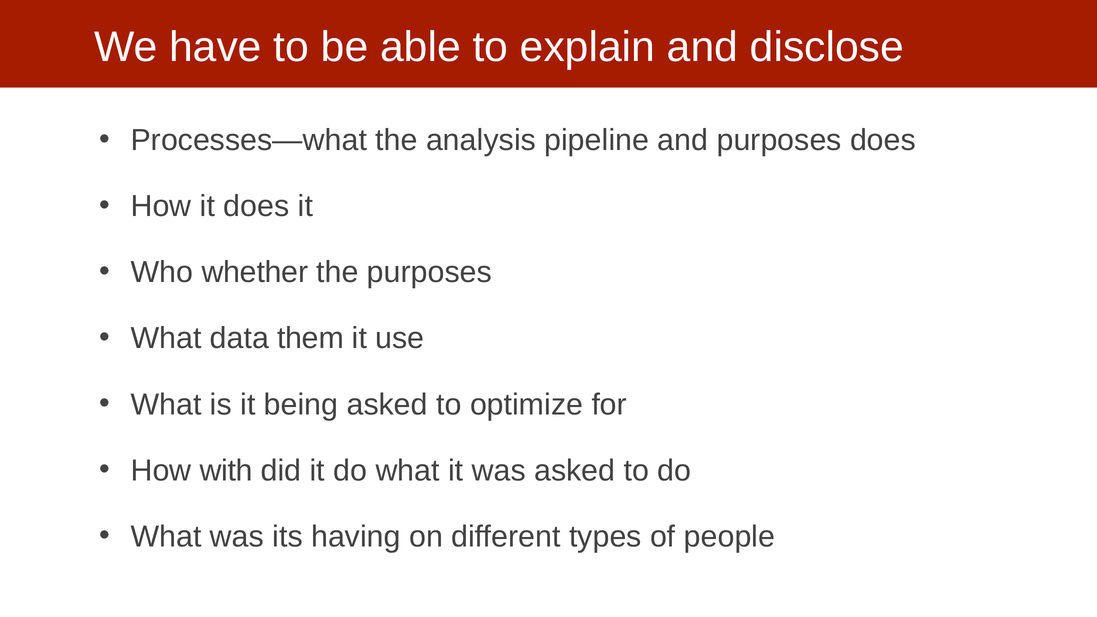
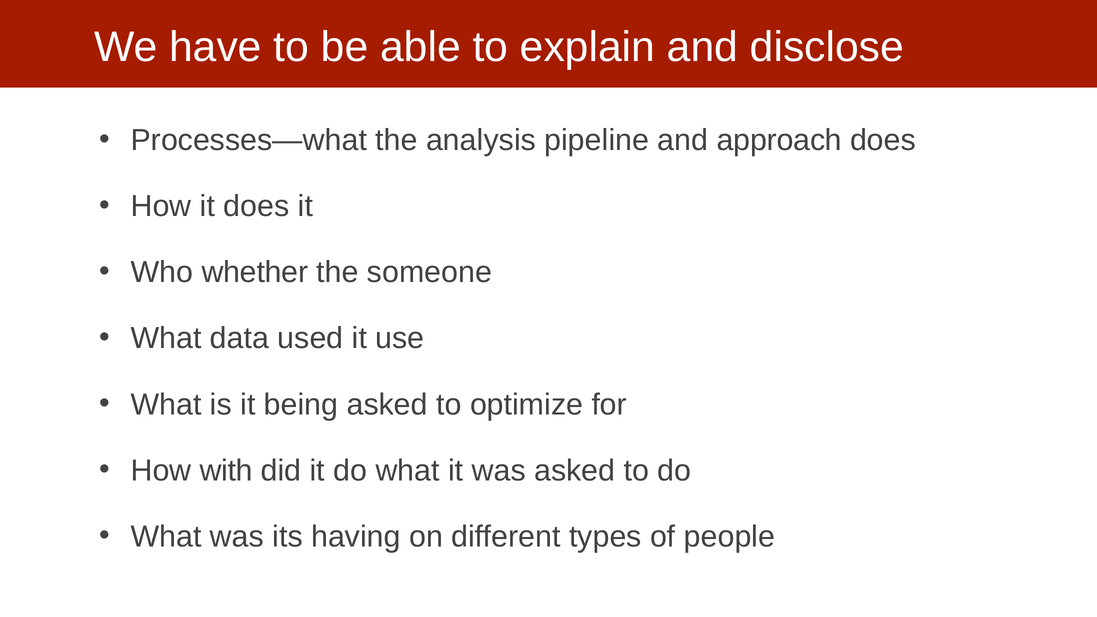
and purposes: purposes -> approach
the purposes: purposes -> someone
them: them -> used
